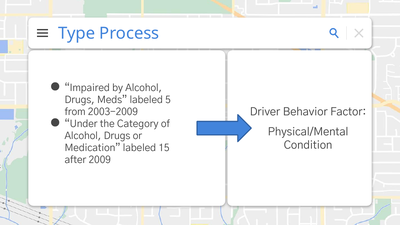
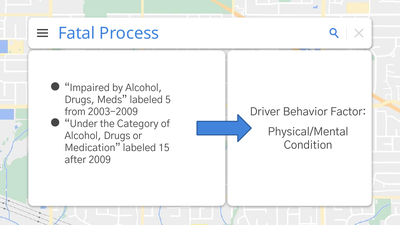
Type: Type -> Fatal
